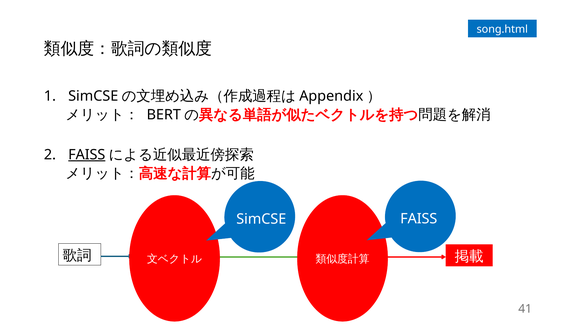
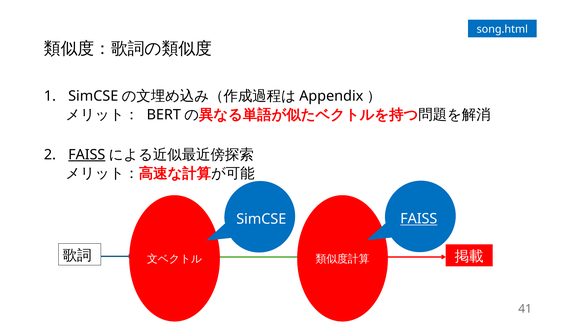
FAISS at (419, 219) underline: none -> present
